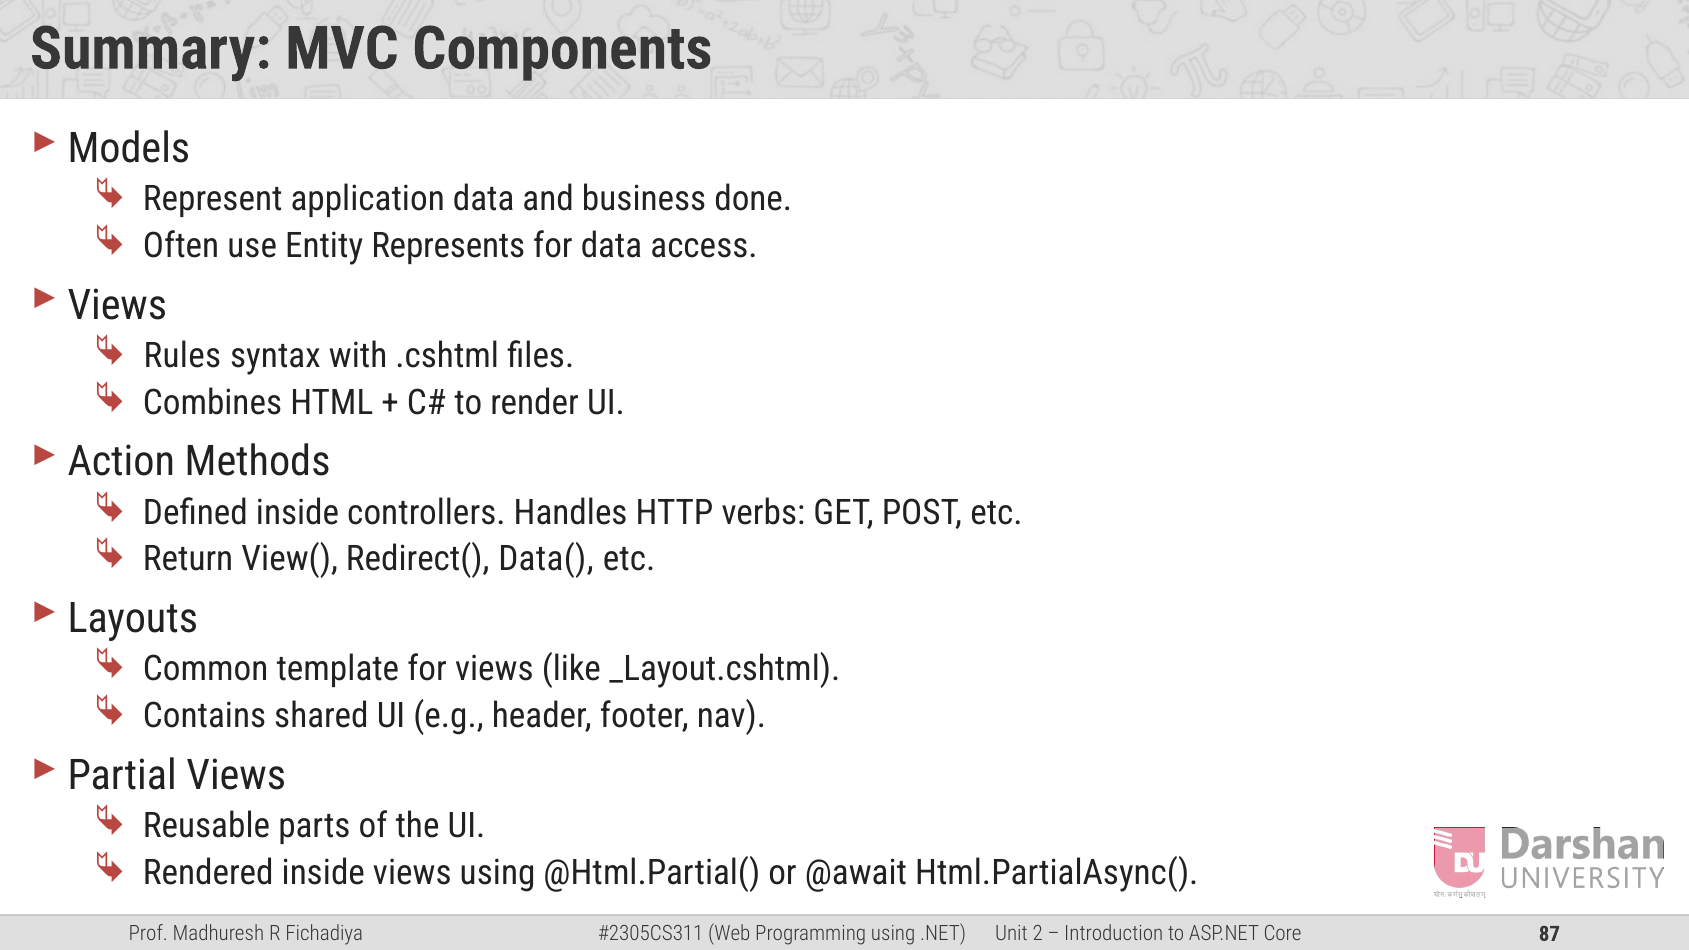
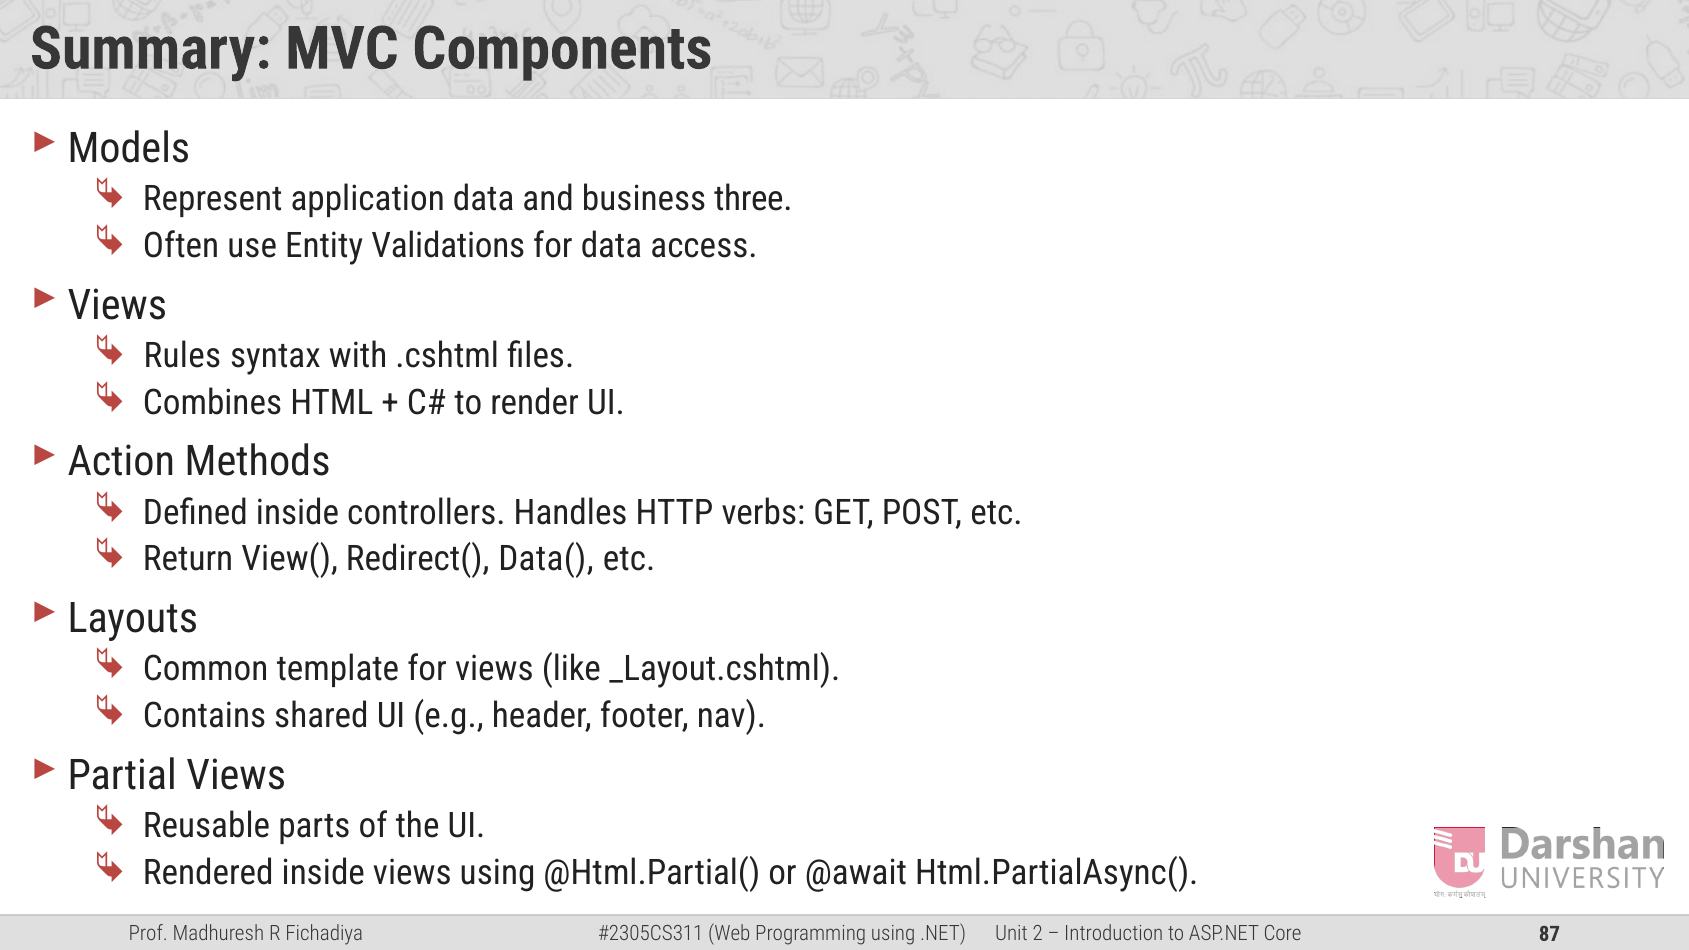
done: done -> three
Represents: Represents -> Validations
